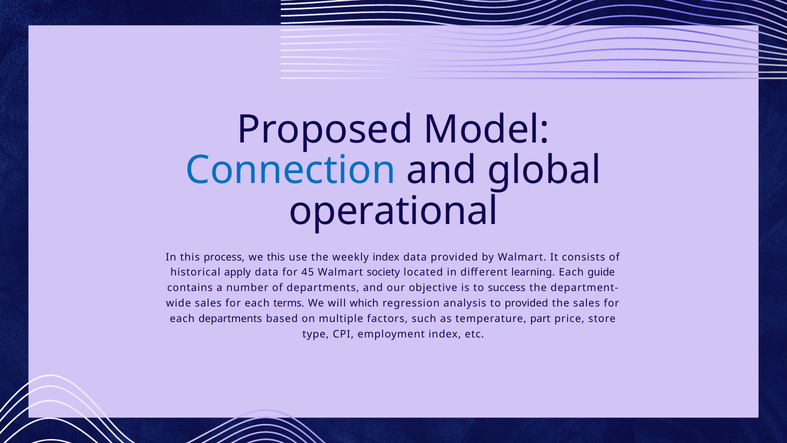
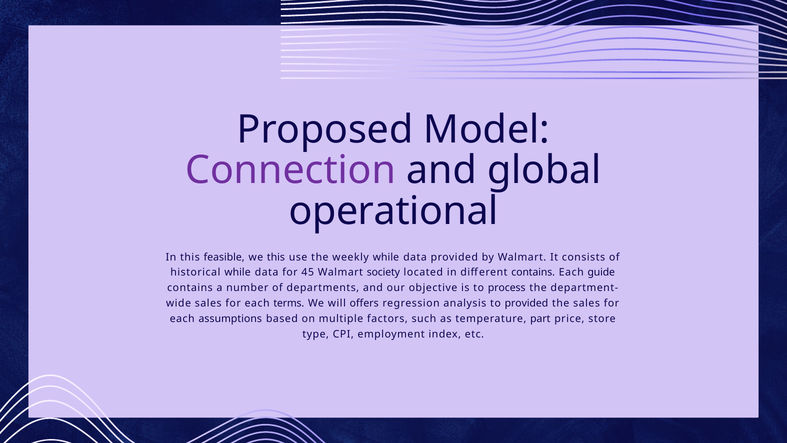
Connection colour: blue -> purple
process: process -> feasible
weekly index: index -> while
historical apply: apply -> while
different learning: learning -> contains
success: success -> process
which: which -> offers
each departments: departments -> assumptions
